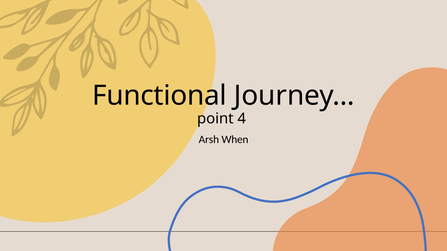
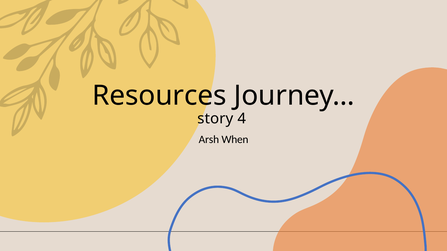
Functional: Functional -> Resources
point: point -> story
